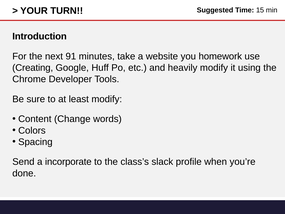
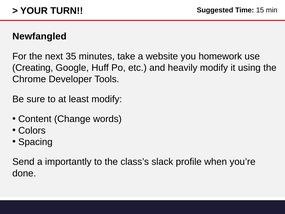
Introduction: Introduction -> Newfangled
91: 91 -> 35
incorporate: incorporate -> importantly
